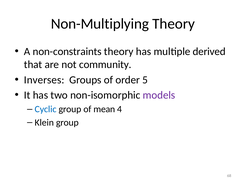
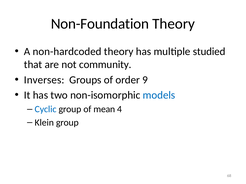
Non-Multiplying: Non-Multiplying -> Non-Foundation
non-constraints: non-constraints -> non-hardcoded
derived: derived -> studied
5: 5 -> 9
models colour: purple -> blue
